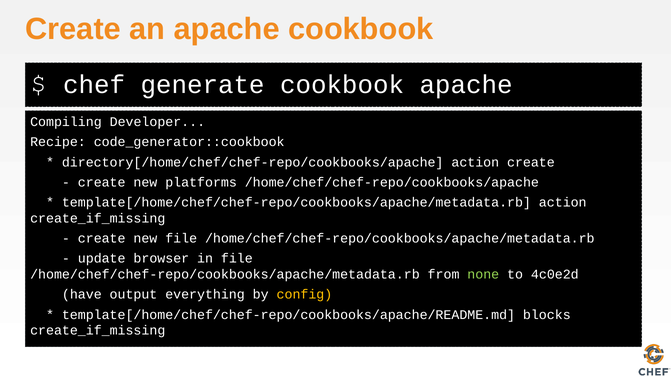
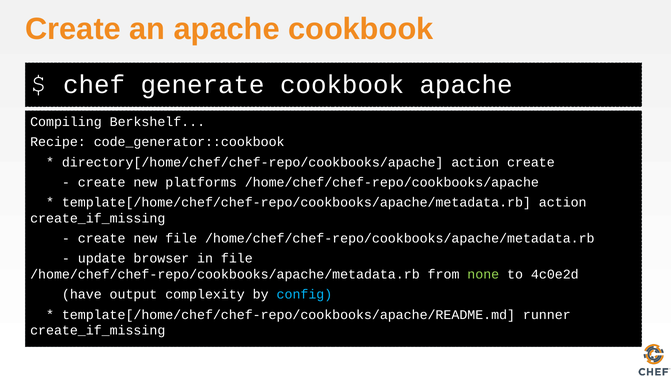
Developer: Developer -> Berkshelf
everything: everything -> complexity
config colour: yellow -> light blue
blocks: blocks -> runner
